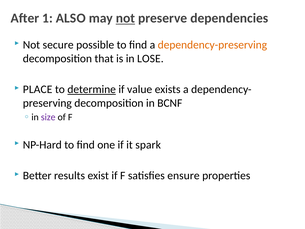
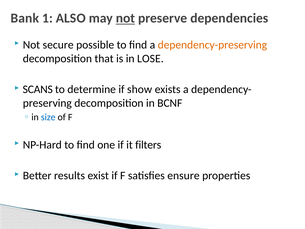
After: After -> Bank
PLACE: PLACE -> SCANS
determine underline: present -> none
value: value -> show
size colour: purple -> blue
spark: spark -> filters
